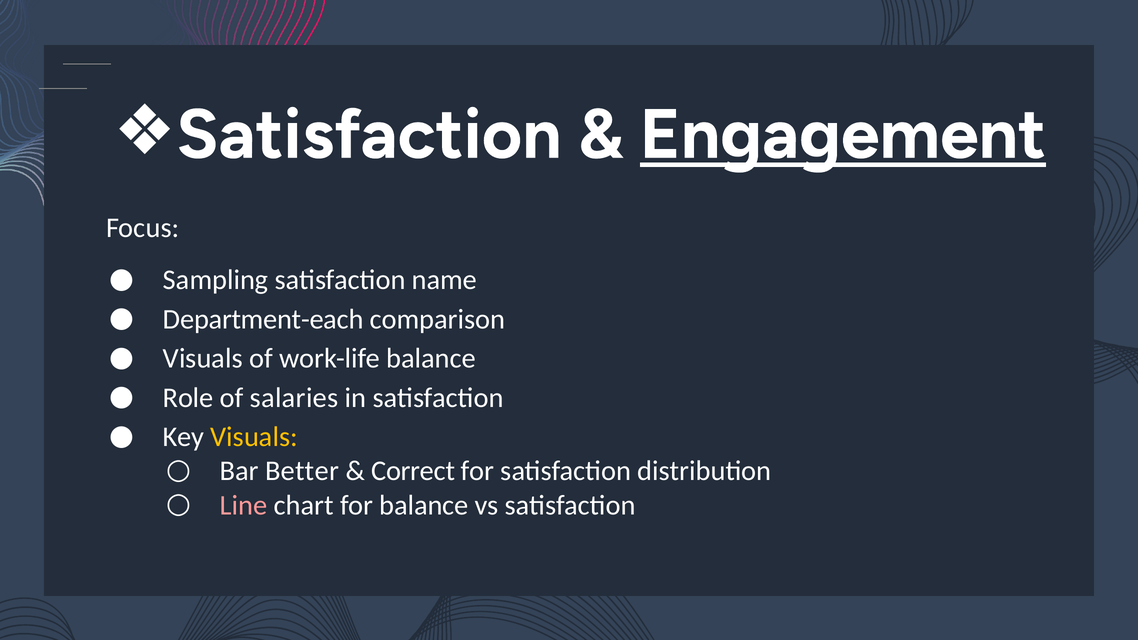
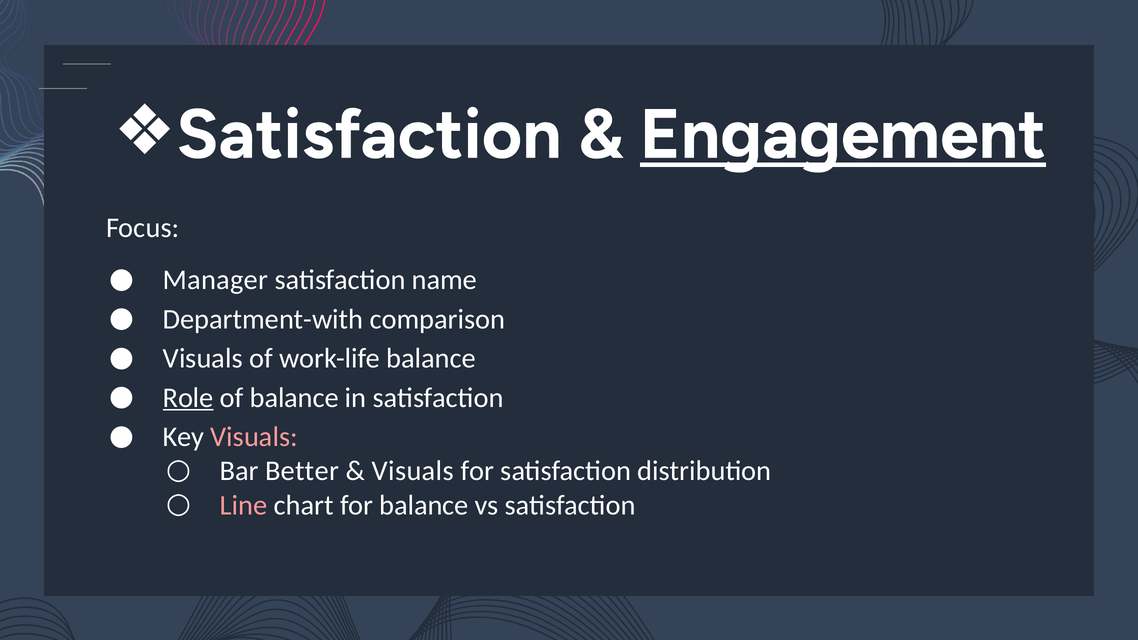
Sampling: Sampling -> Manager
Department-each: Department-each -> Department-with
Role underline: none -> present
of salaries: salaries -> balance
Visuals at (254, 437) colour: yellow -> pink
Correct at (413, 471): Correct -> Visuals
